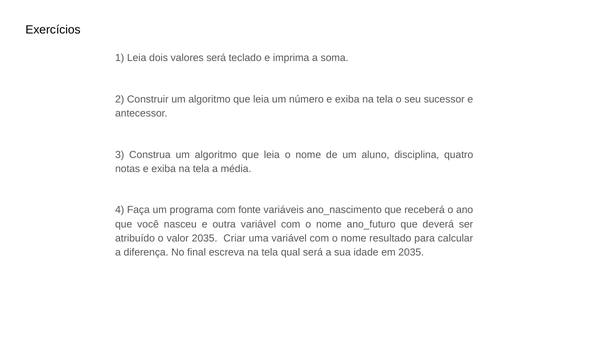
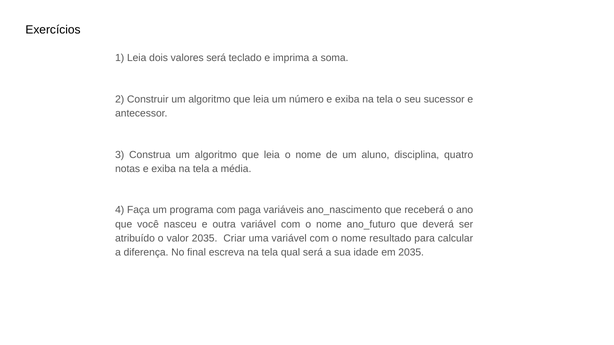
fonte: fonte -> paga
